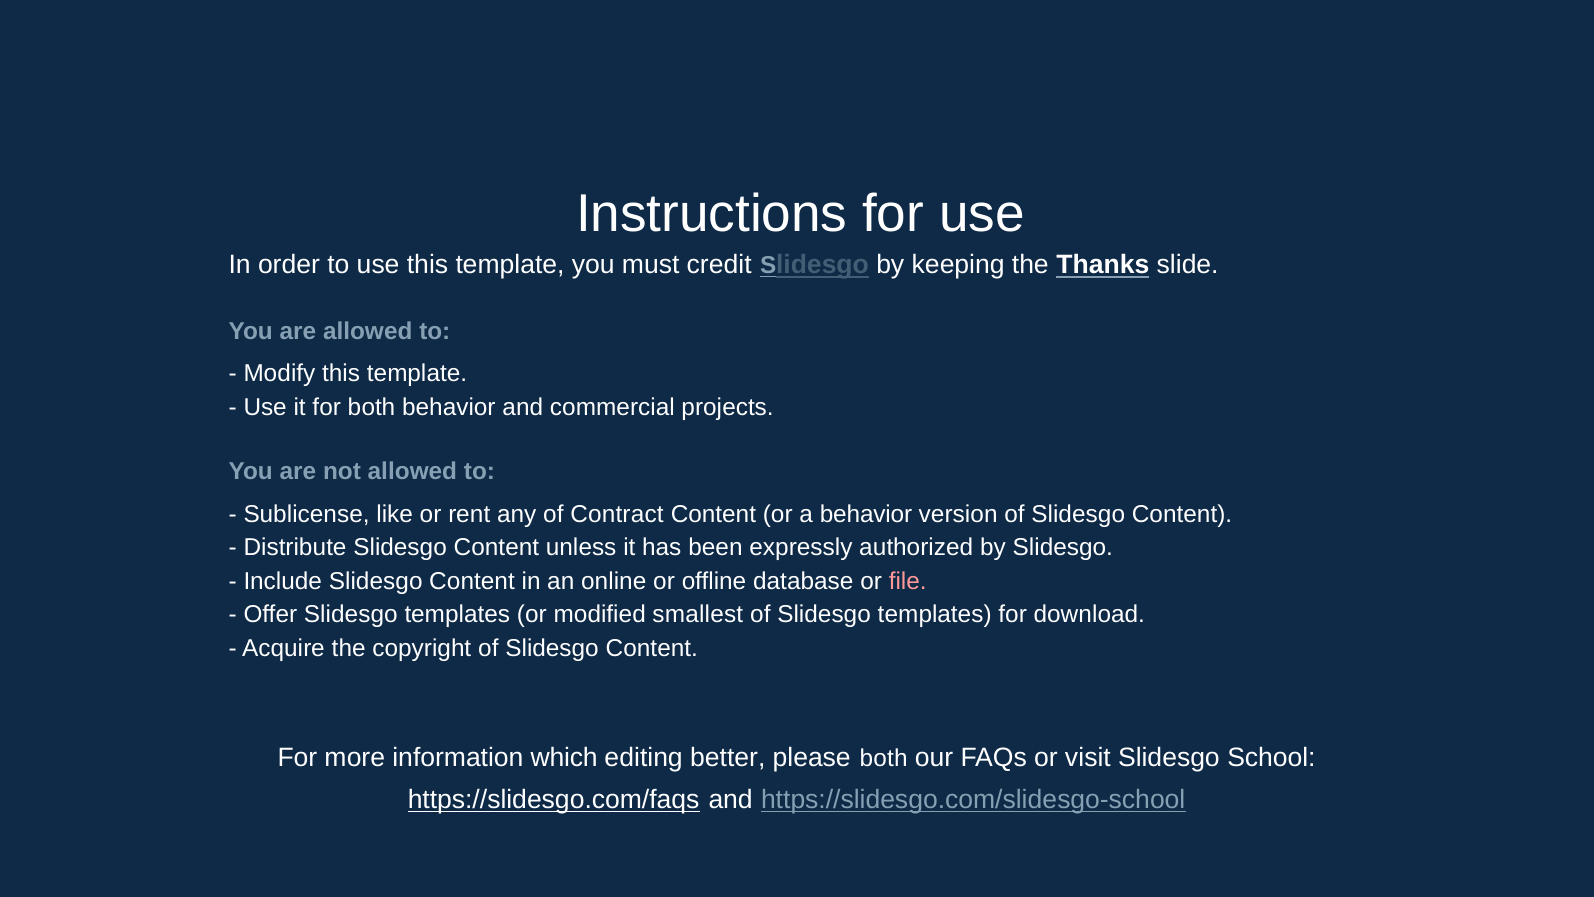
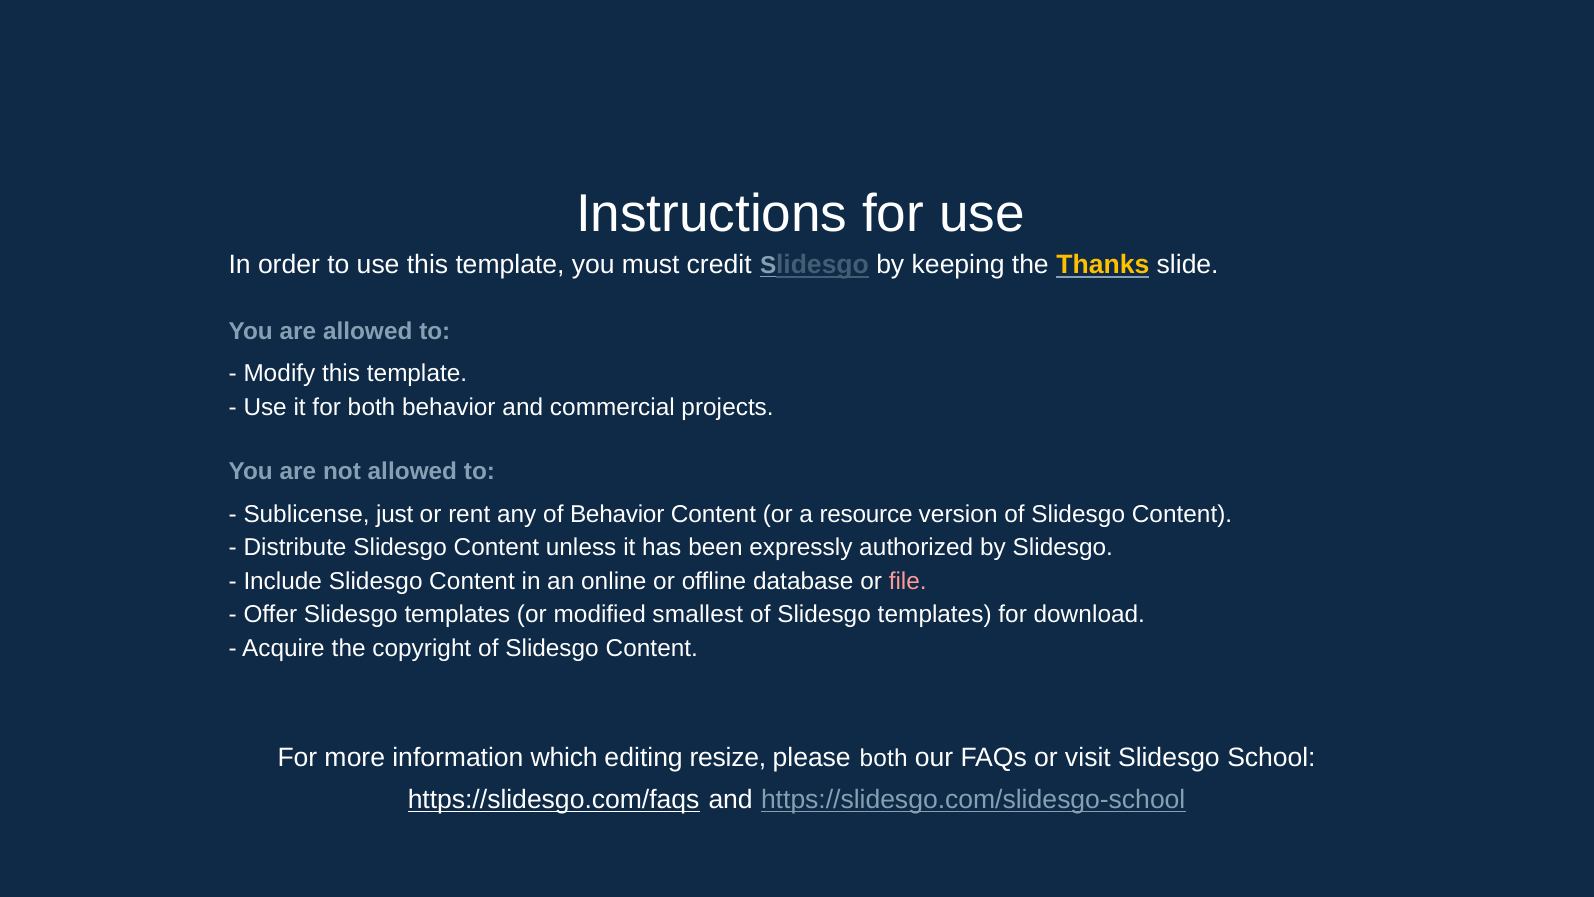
Thanks colour: white -> yellow
like: like -> just
of Contract: Contract -> Behavior
a behavior: behavior -> resource
better: better -> resize
